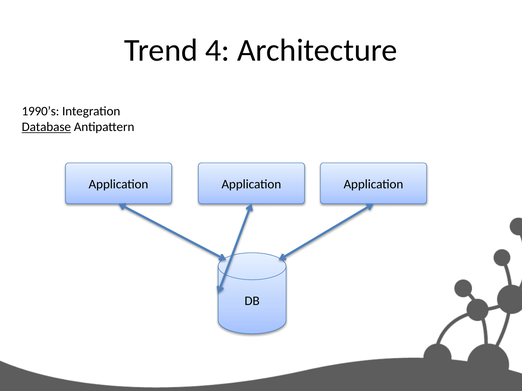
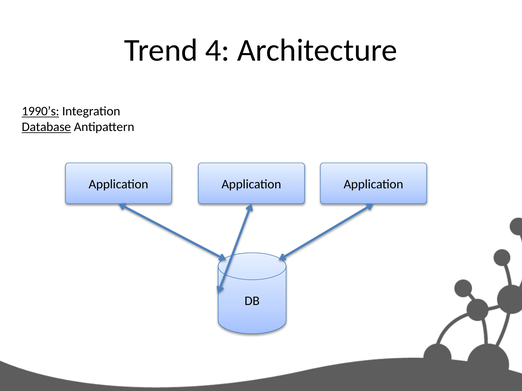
1990’s underline: none -> present
